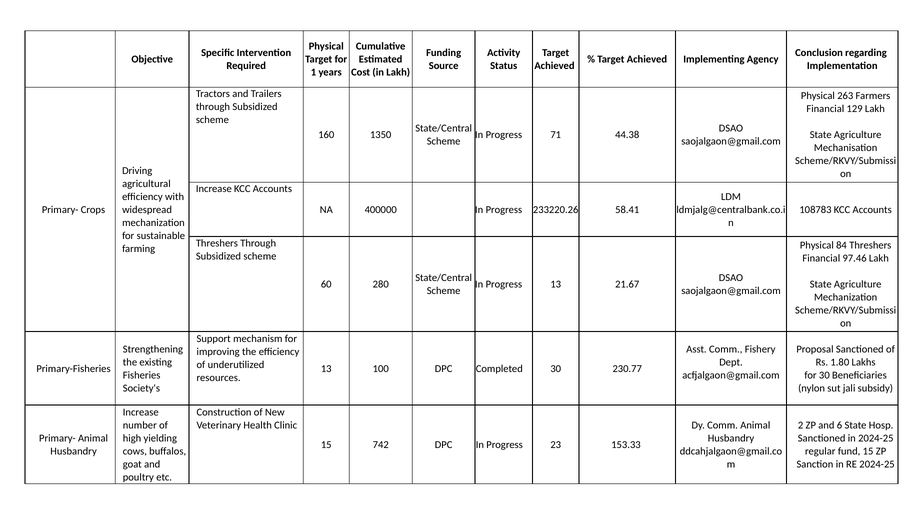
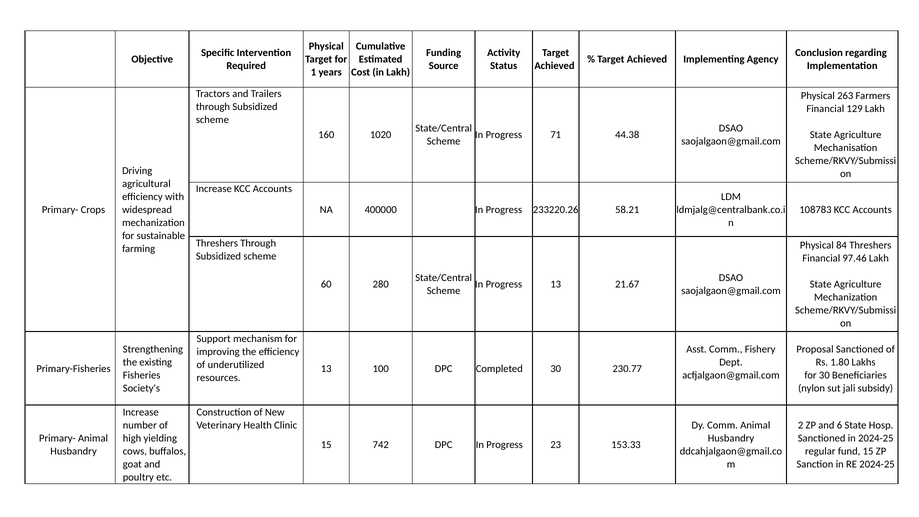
1350: 1350 -> 1020
58.41: 58.41 -> 58.21
